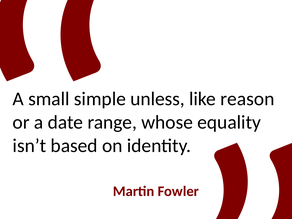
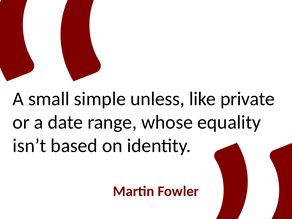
reason: reason -> private
